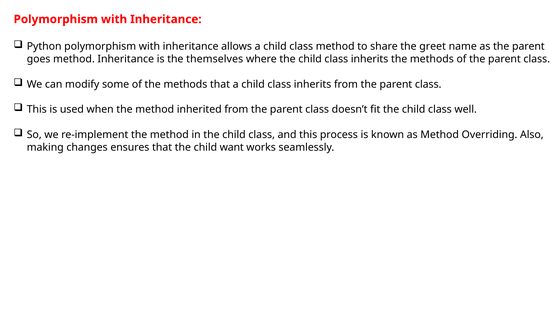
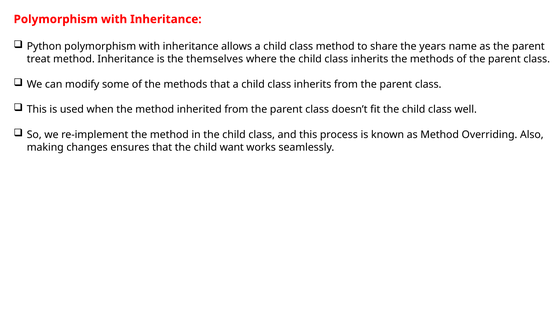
greet: greet -> years
goes: goes -> treat
